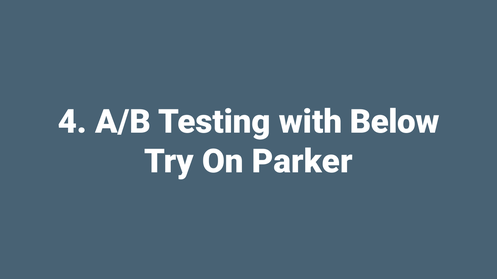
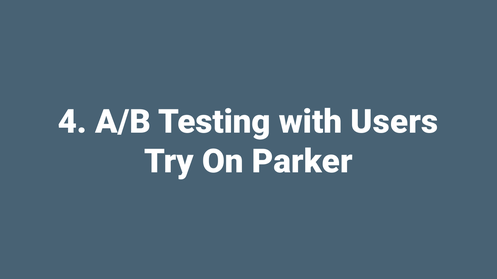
Below: Below -> Users
